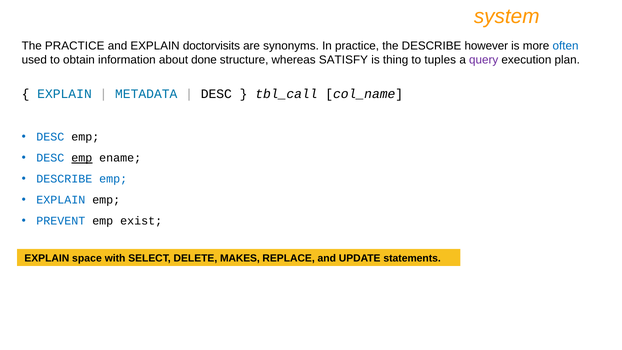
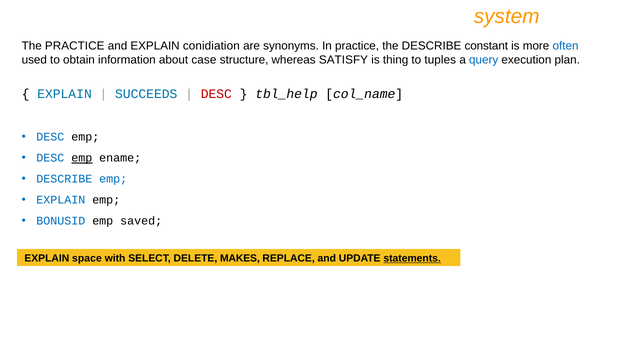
doctorvisits: doctorvisits -> conidiation
however: however -> constant
done: done -> case
query colour: purple -> blue
METADATA: METADATA -> SUCCEEDS
DESC at (216, 94) colour: black -> red
tbl_call: tbl_call -> tbl_help
PREVENT: PREVENT -> BONUSID
exist: exist -> saved
statements underline: none -> present
